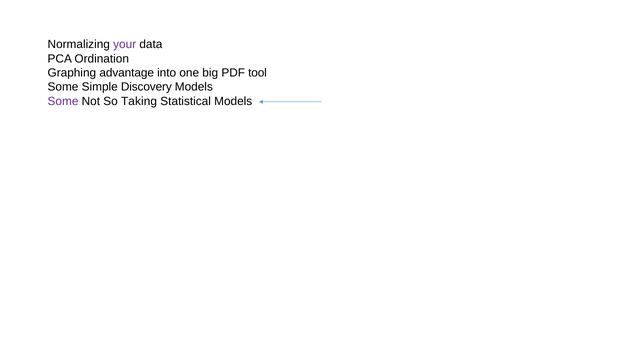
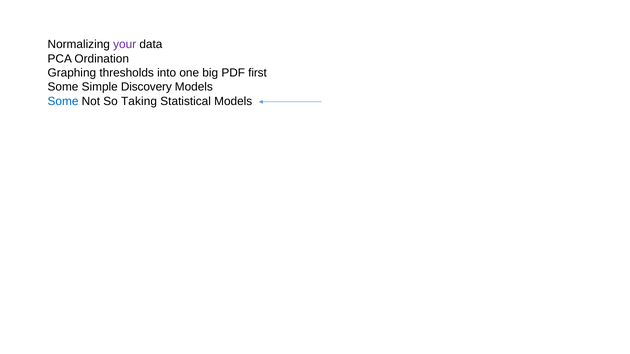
advantage: advantage -> thresholds
tool: tool -> first
Some at (63, 101) colour: purple -> blue
